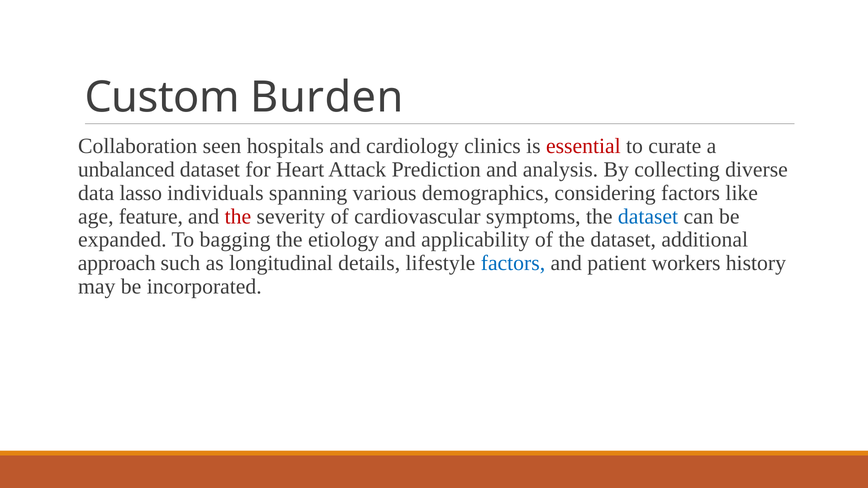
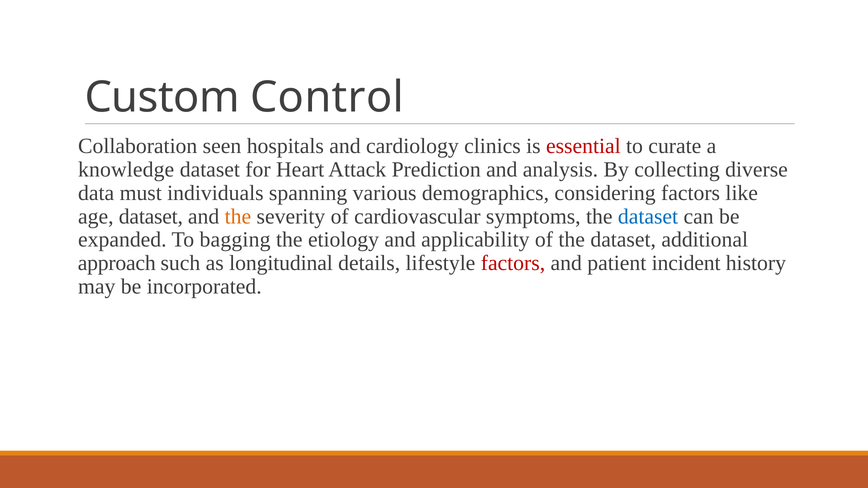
Burden: Burden -> Control
unbalanced: unbalanced -> knowledge
lasso: lasso -> must
age feature: feature -> dataset
the at (238, 217) colour: red -> orange
factors at (513, 263) colour: blue -> red
workers: workers -> incident
